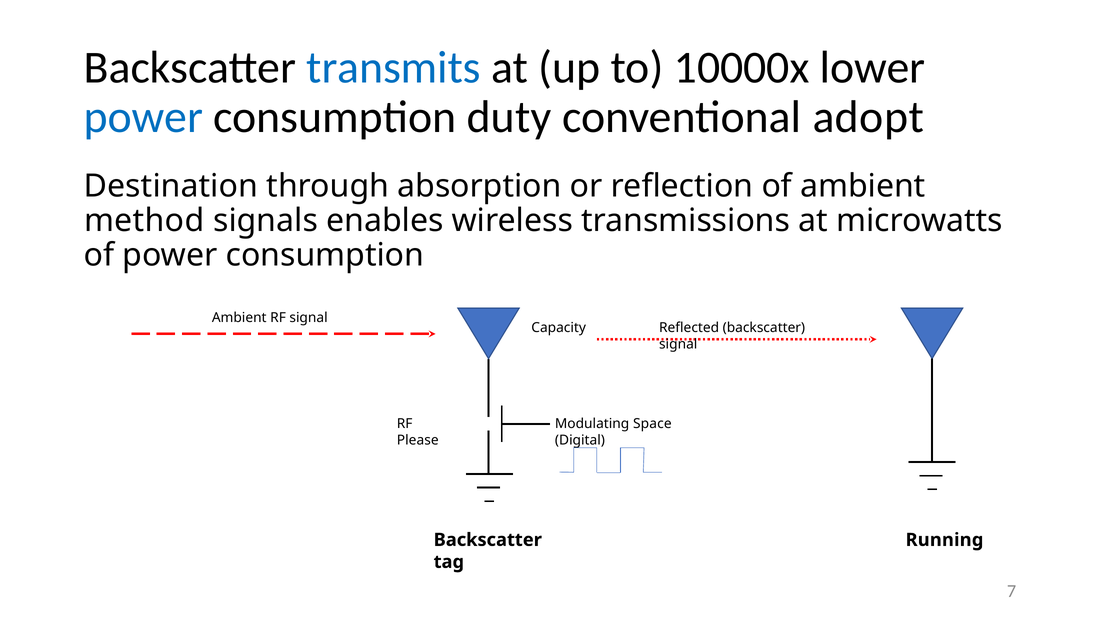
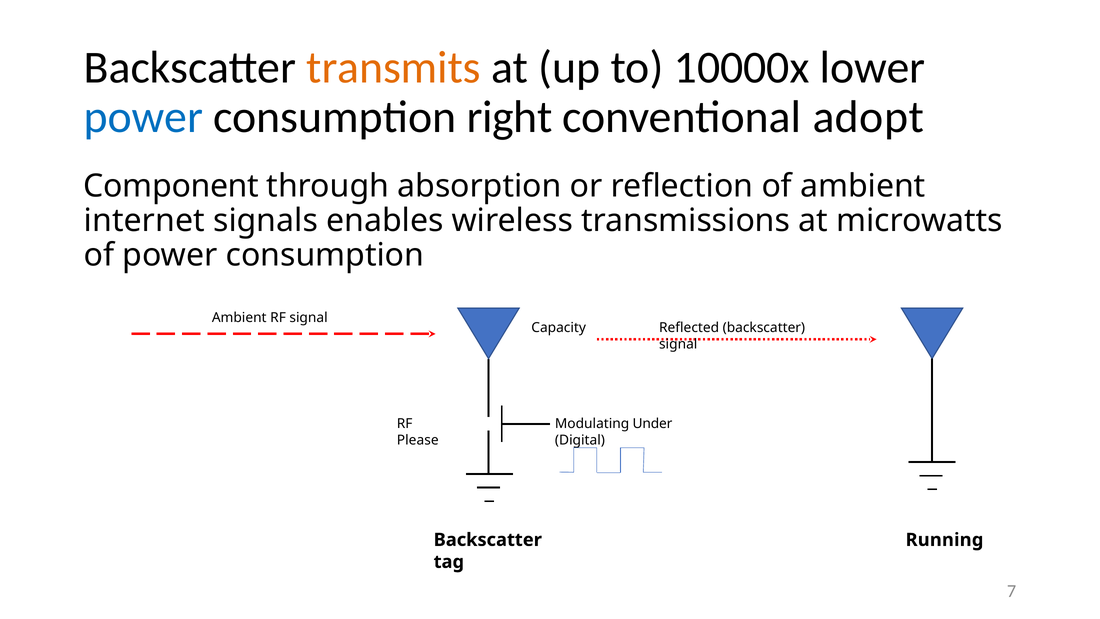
transmits colour: blue -> orange
duty: duty -> right
Destination: Destination -> Component
method: method -> internet
Space: Space -> Under
